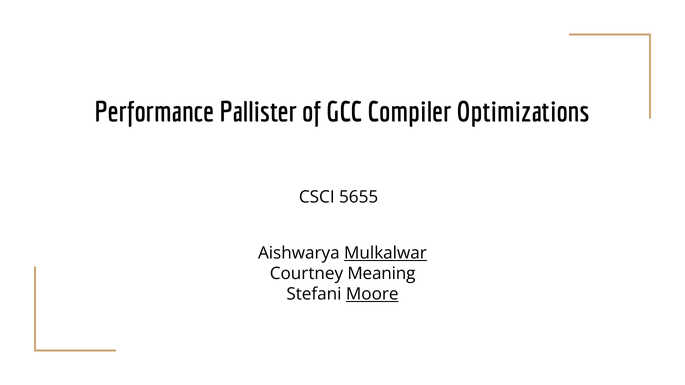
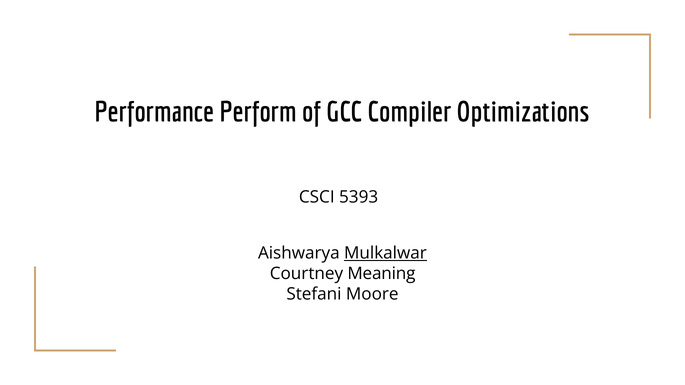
Pallister: Pallister -> Perform
5655: 5655 -> 5393
Moore underline: present -> none
